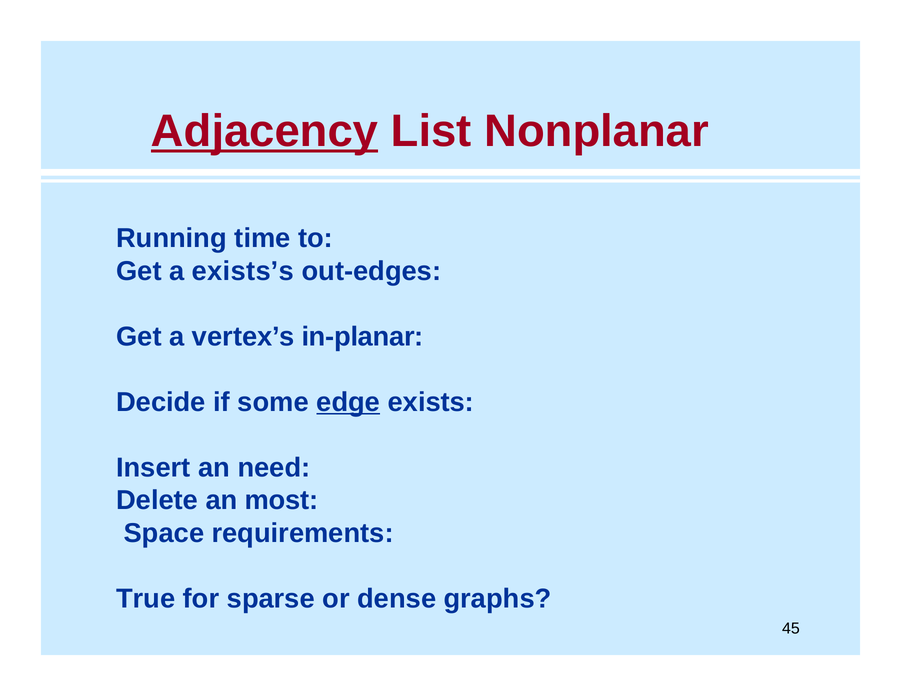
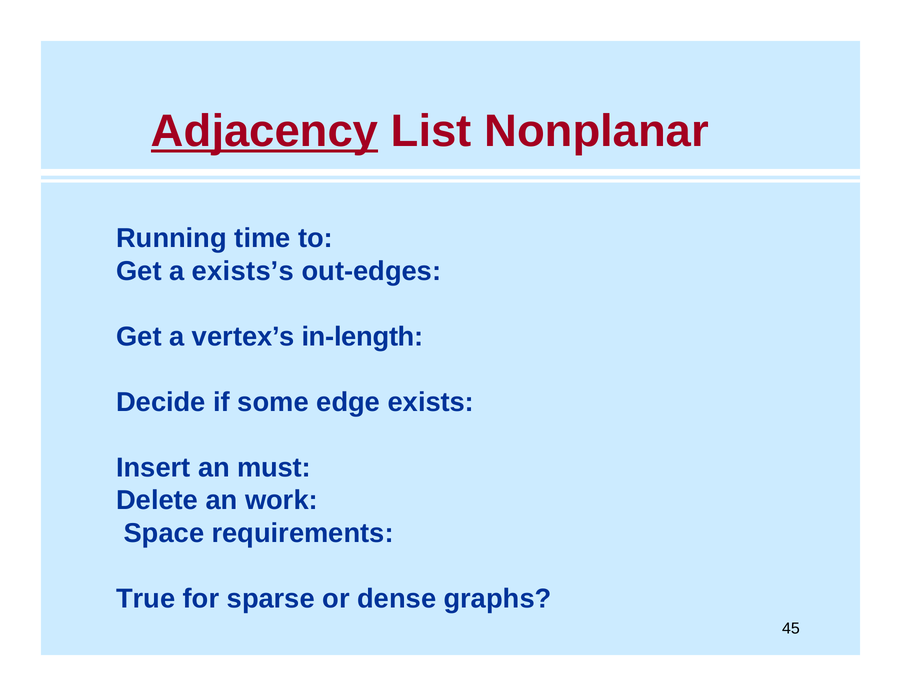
in-planar: in-planar -> in-length
edge underline: present -> none
need: need -> must
most: most -> work
